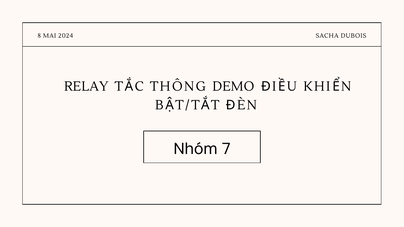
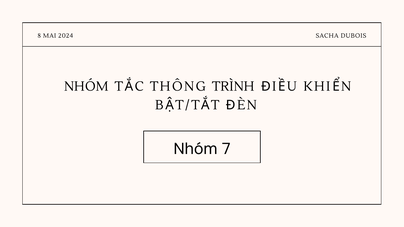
RELAY at (86, 87): RELAY -> NHÓM
DEMO: DEMO -> TRÌNH
